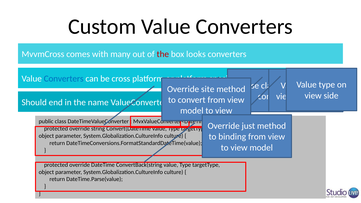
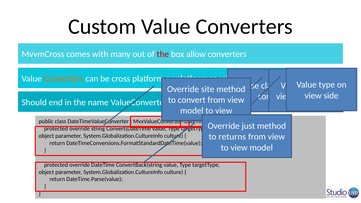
looks: looks -> allow
Converters at (64, 79) colour: blue -> orange
binding: binding -> returns
